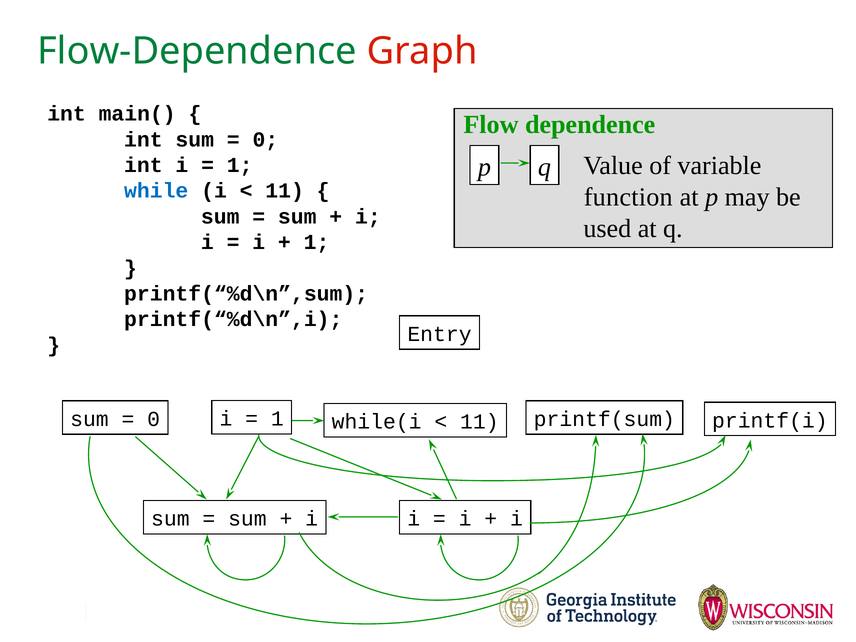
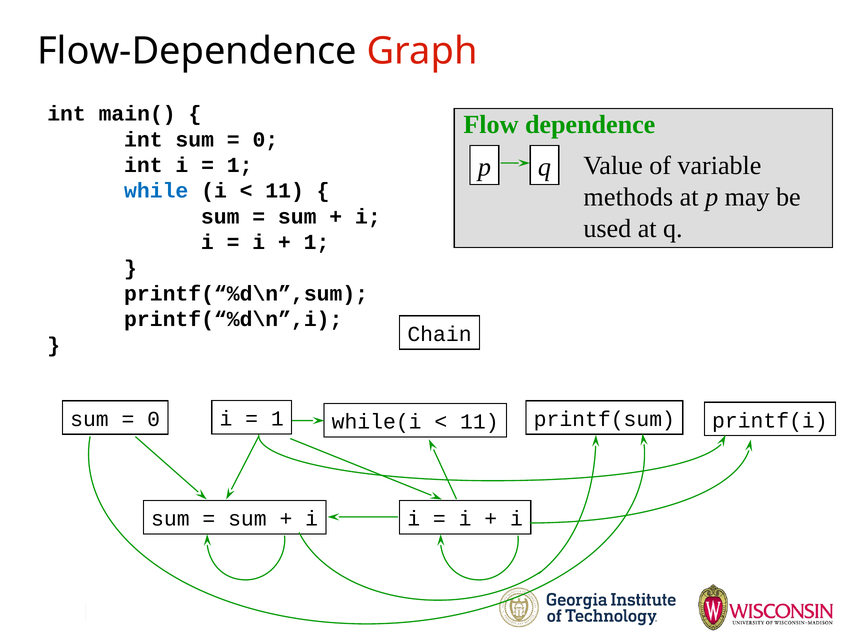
Flow-Dependence colour: green -> black
function: function -> methods
Entry: Entry -> Chain
